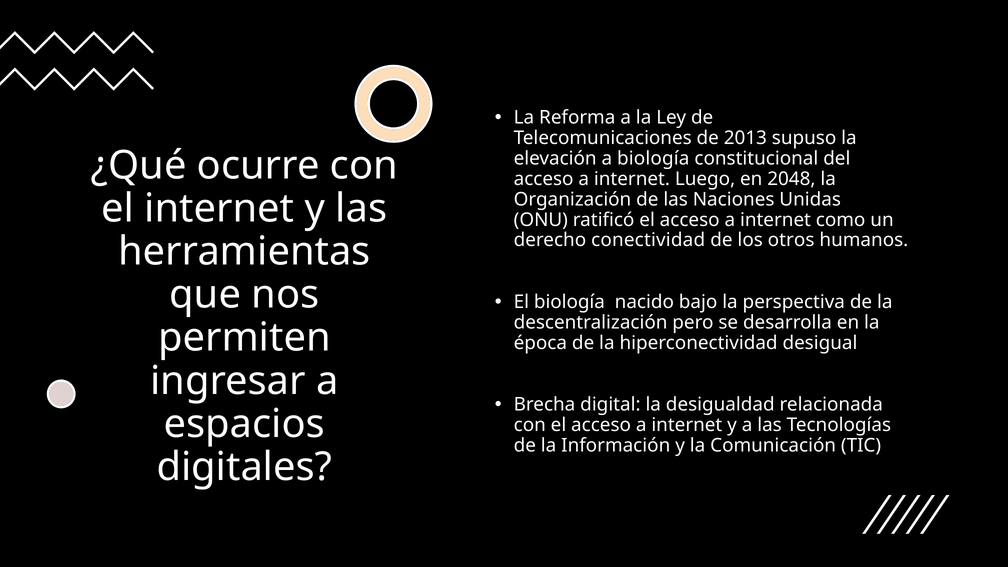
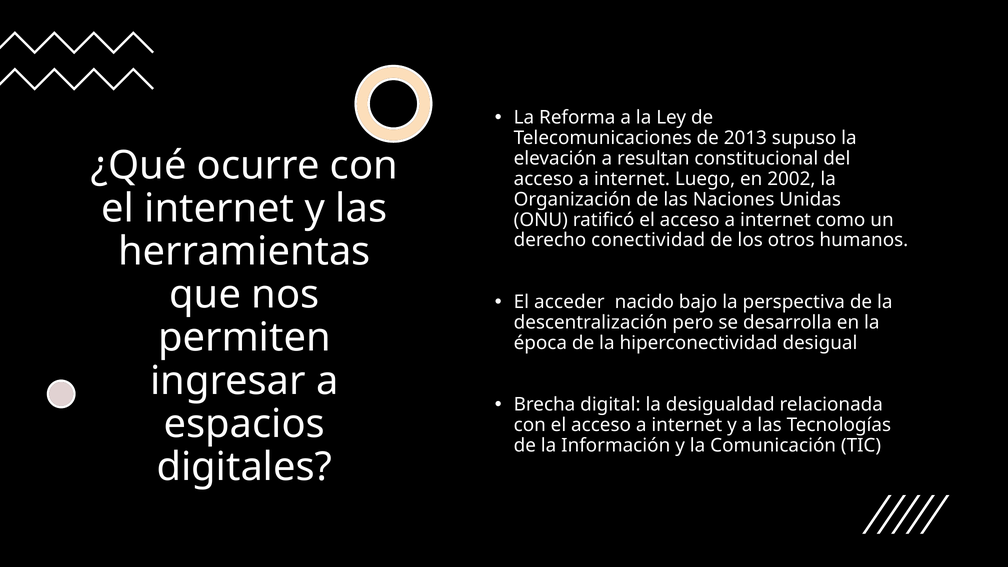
a biología: biología -> resultan
2048: 2048 -> 2002
El biología: biología -> acceder
